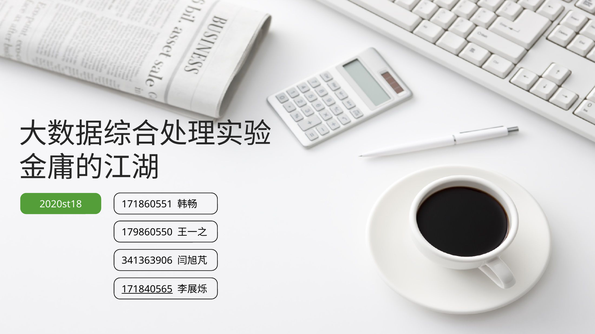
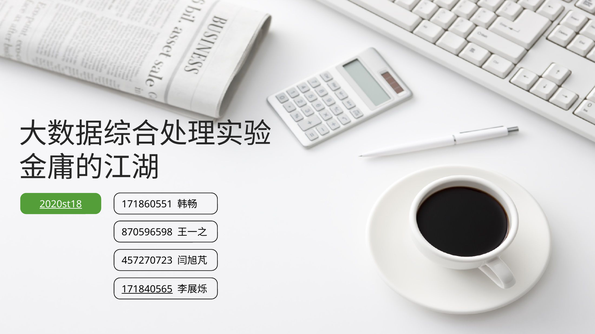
2020st18 underline: none -> present
179860550: 179860550 -> 870596598
341363906: 341363906 -> 457270723
